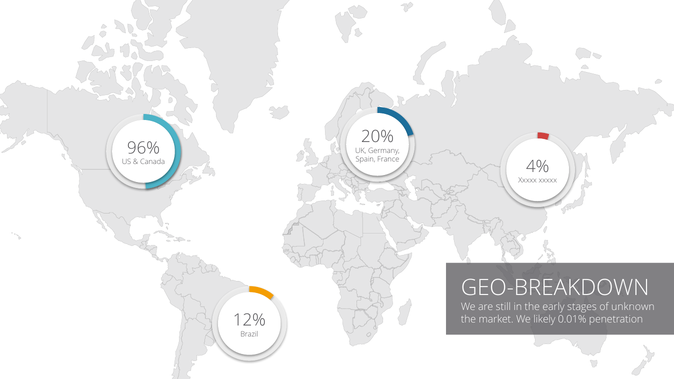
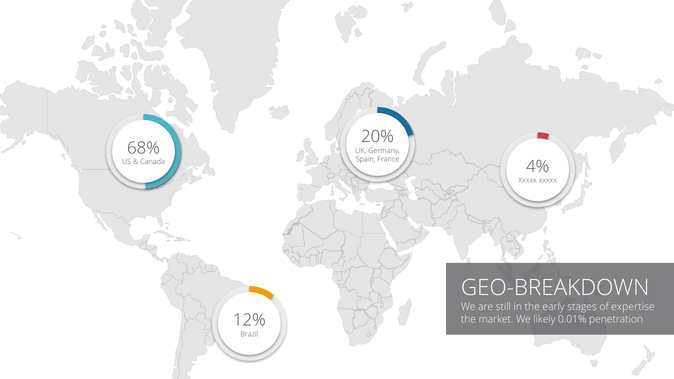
96%: 96% -> 68%
unknown: unknown -> expertise
